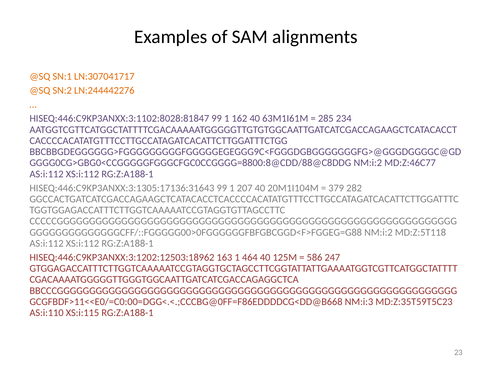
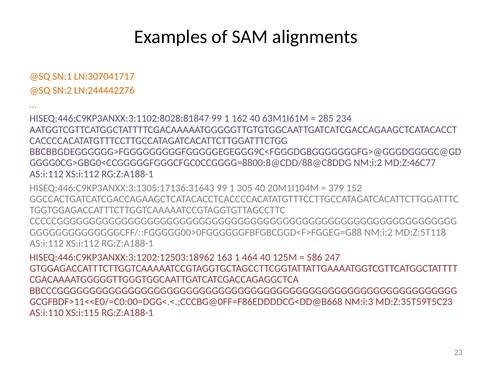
207: 207 -> 305
282: 282 -> 152
